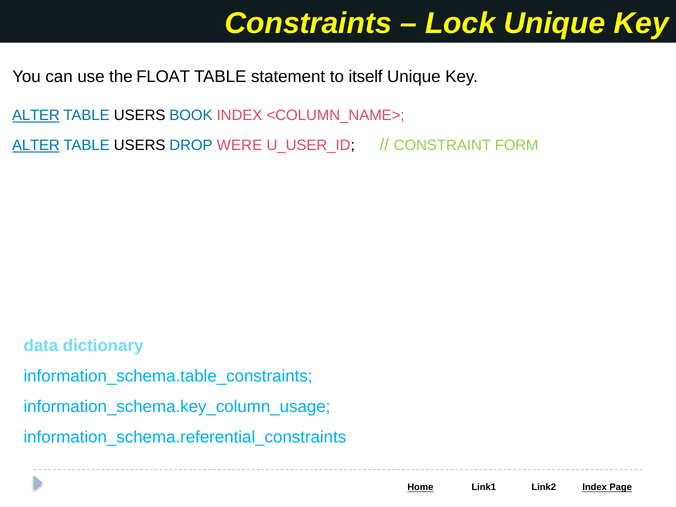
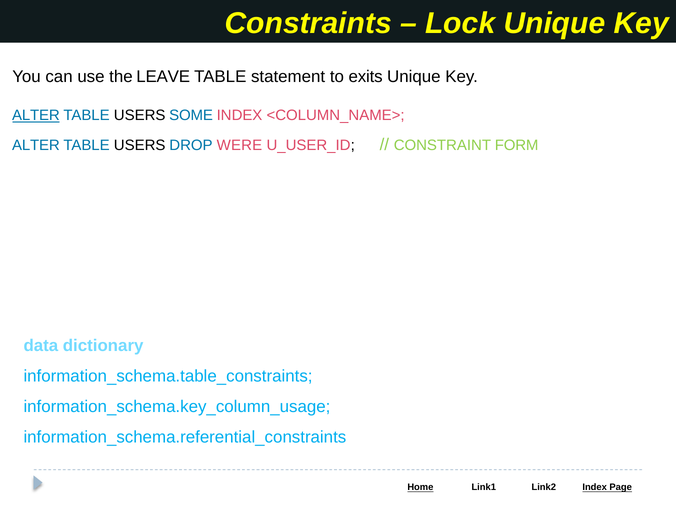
FLOAT: FLOAT -> LEAVE
itself: itself -> exits
BOOK: BOOK -> SOME
ALTER at (36, 145) underline: present -> none
